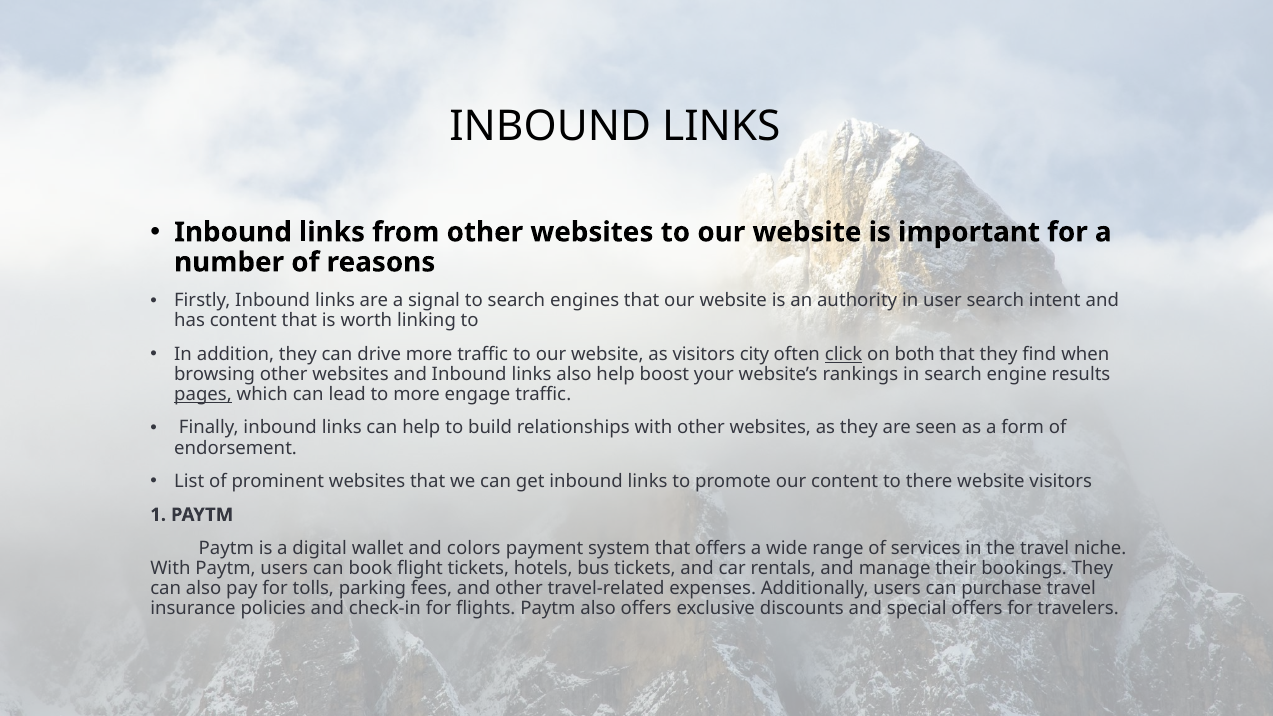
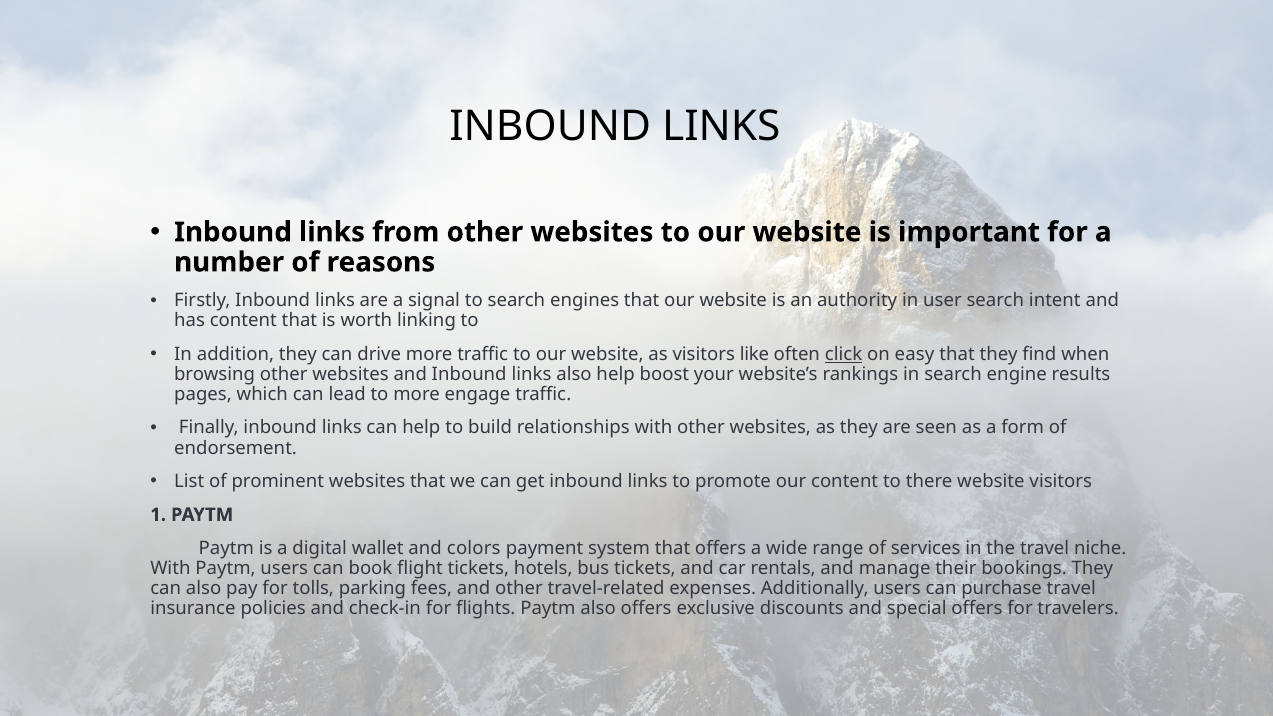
city: city -> like
both: both -> easy
pages underline: present -> none
